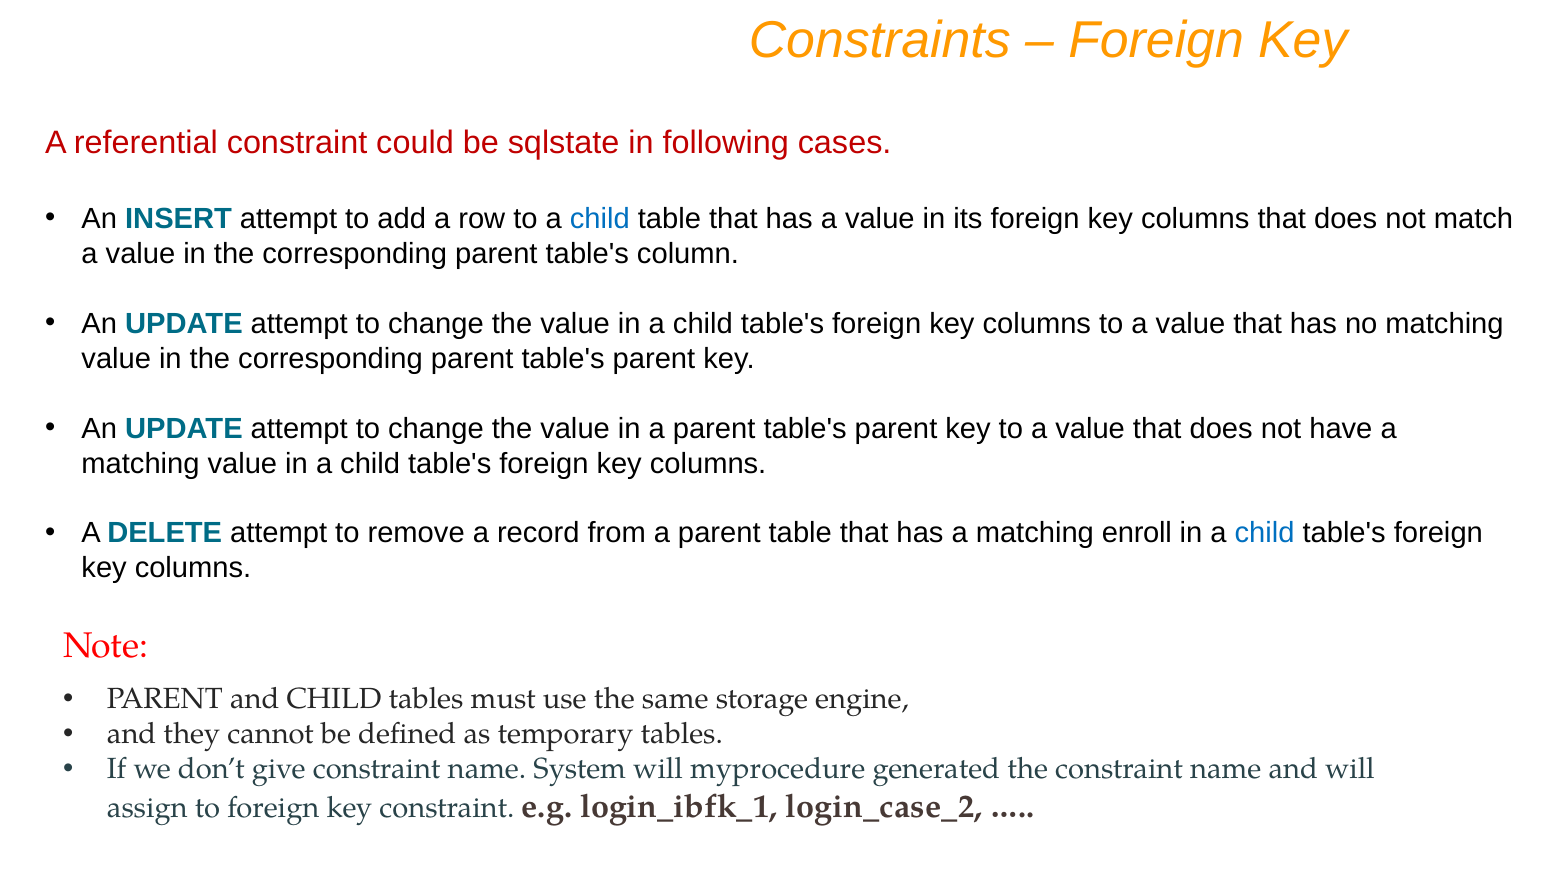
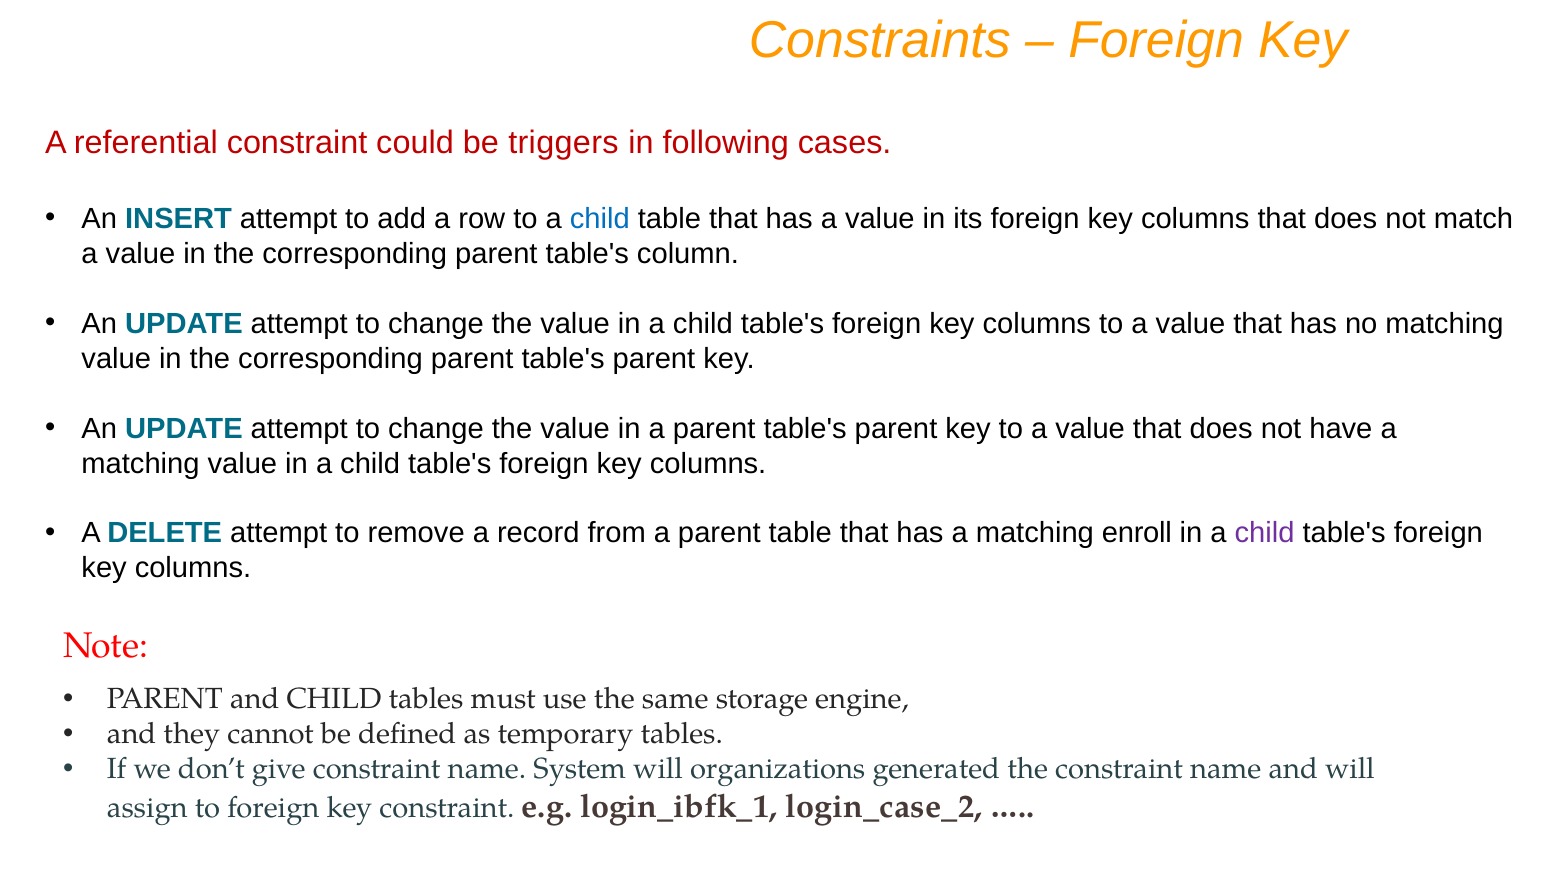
sqlstate: sqlstate -> triggers
child at (1265, 533) colour: blue -> purple
myprocedure: myprocedure -> organizations
